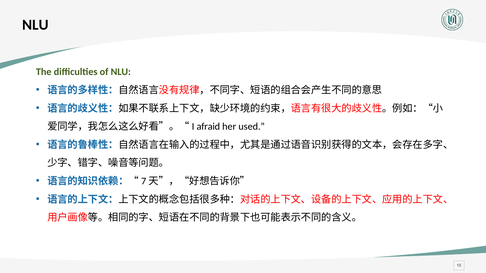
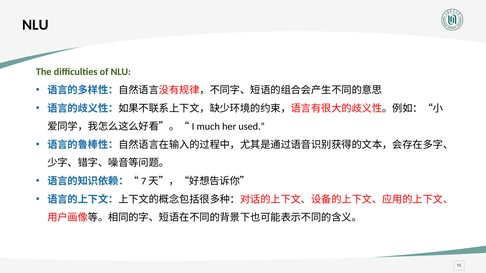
afraid: afraid -> much
